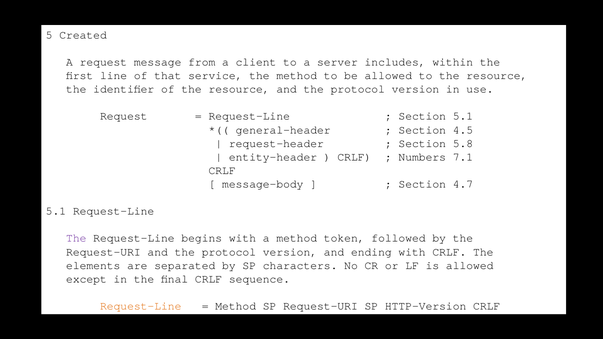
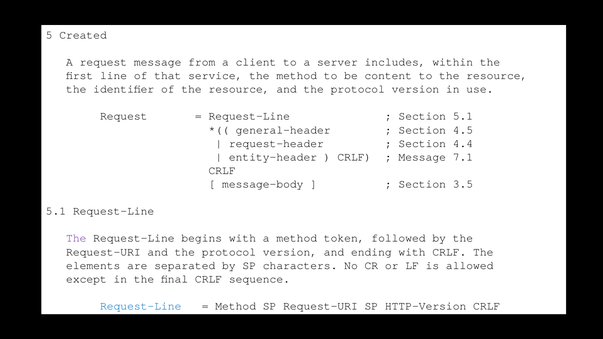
be allowed: allowed -> content
5.8: 5.8 -> 4.4
Numbers at (422, 157): Numbers -> Message
4.7: 4.7 -> 3.5
Request-Line at (141, 306) colour: orange -> blue
